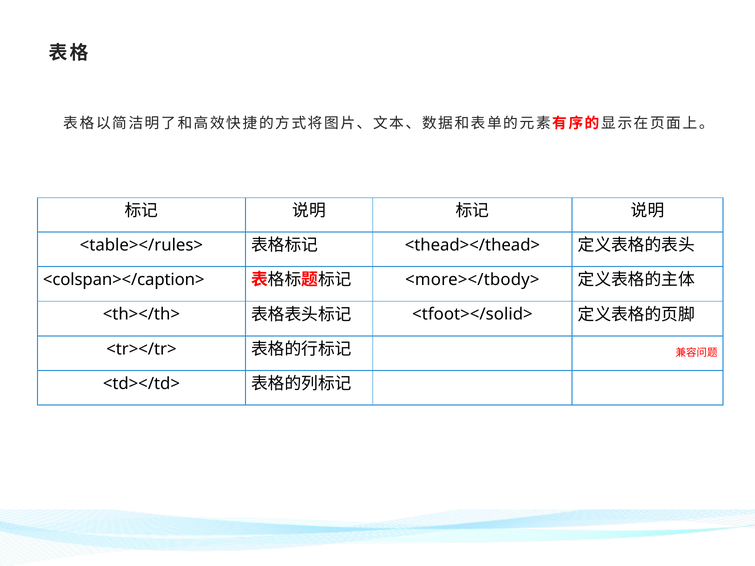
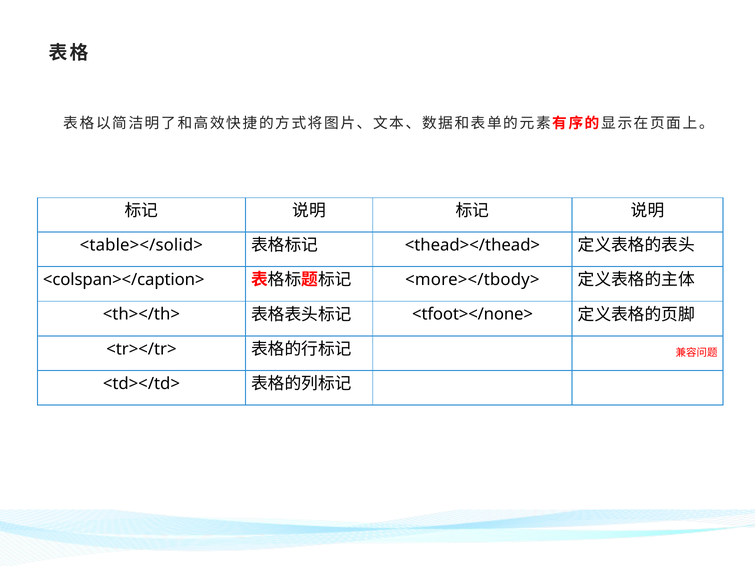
<table></rules>: <table></rules> -> <table></solid>
<tfoot></solid>: <tfoot></solid> -> <tfoot></none>
